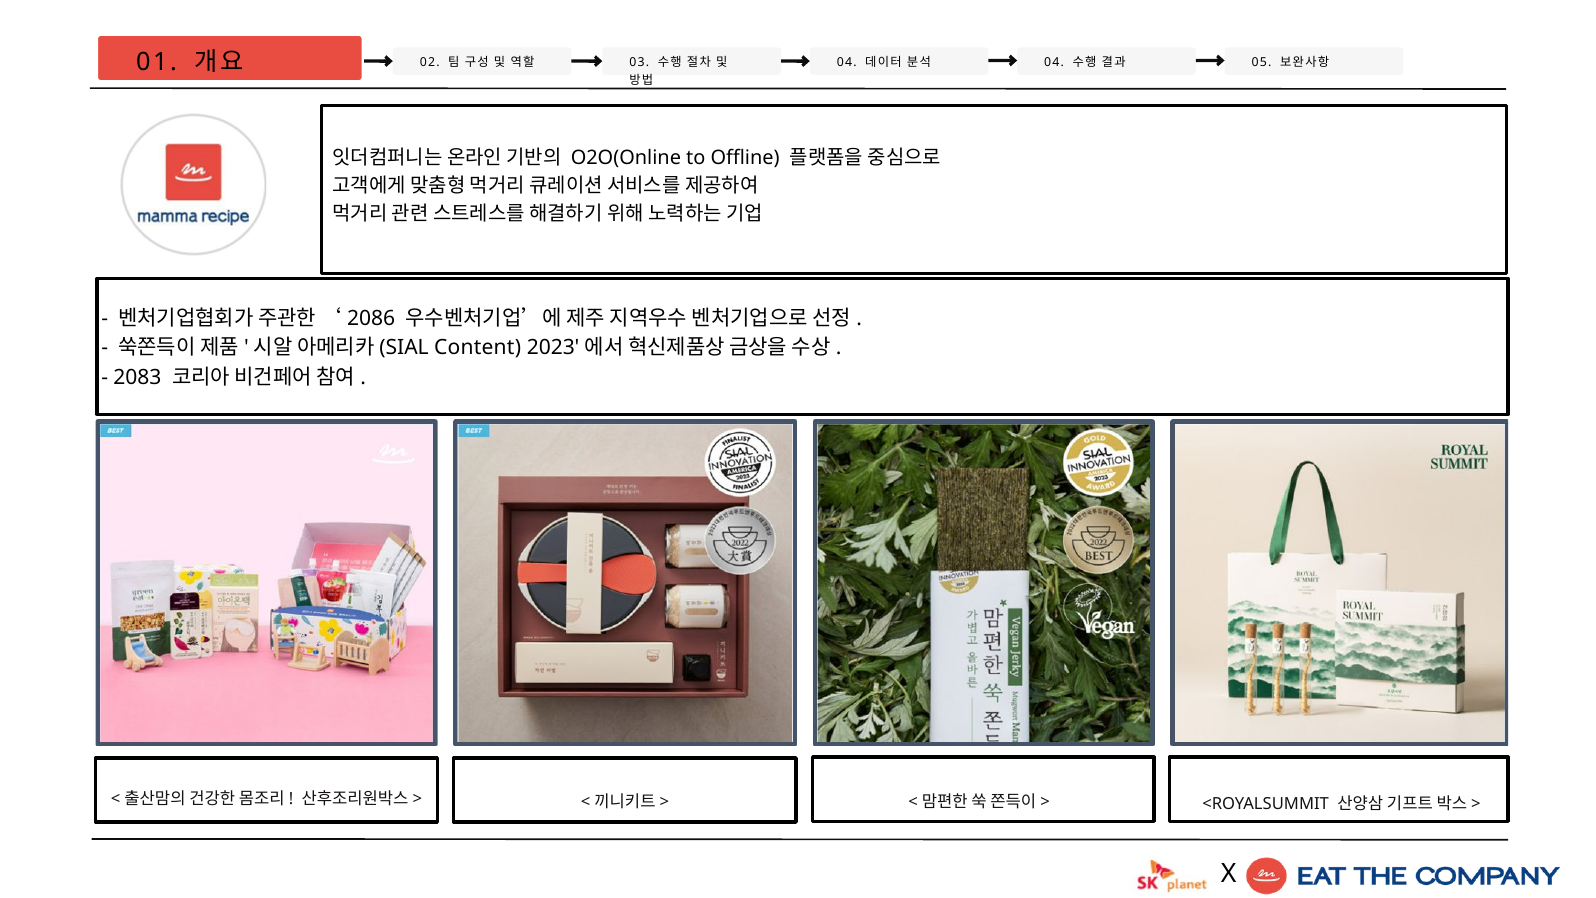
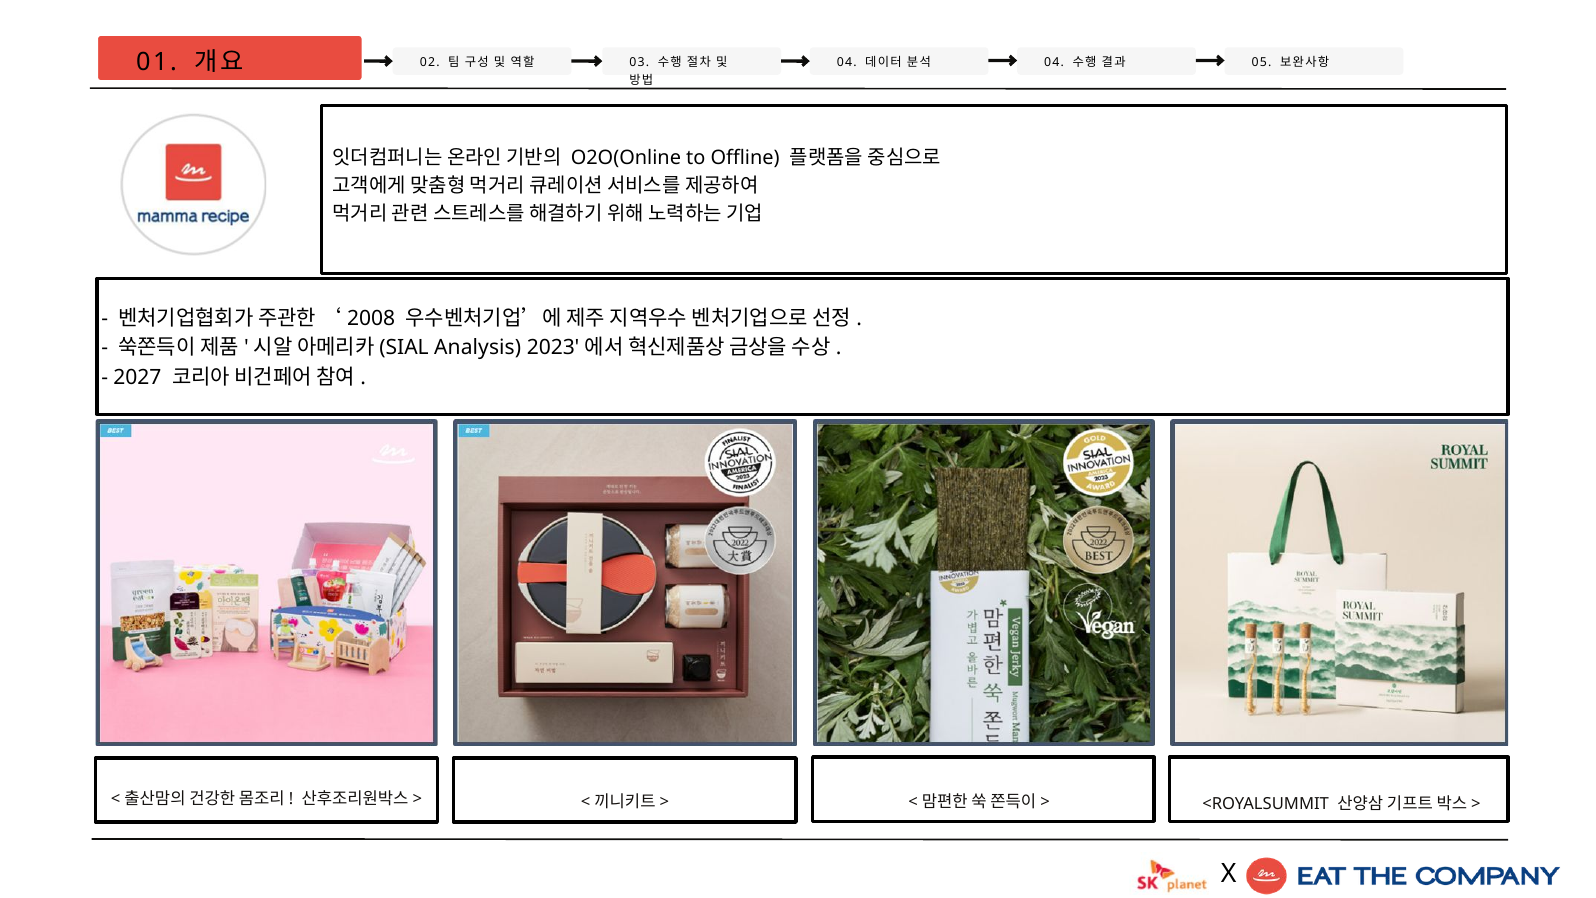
2086: 2086 -> 2008
Content: Content -> Analysis
2083: 2083 -> 2027
